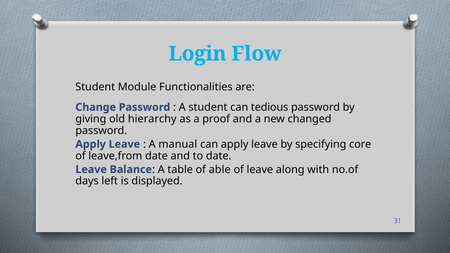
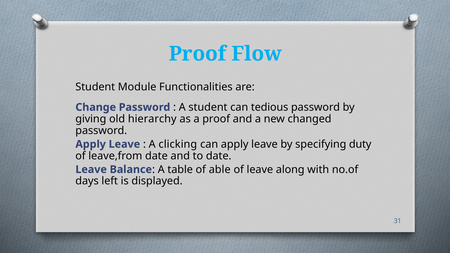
Login at (197, 54): Login -> Proof
manual: manual -> clicking
core: core -> duty
